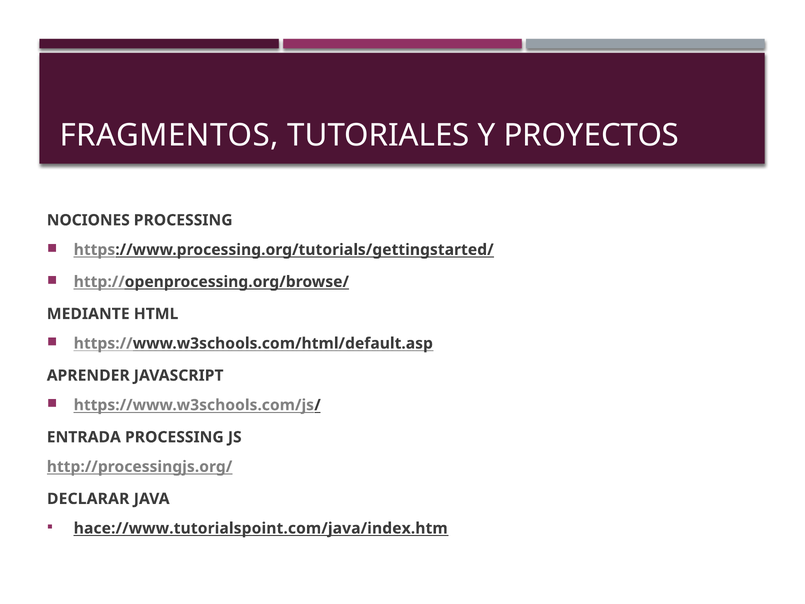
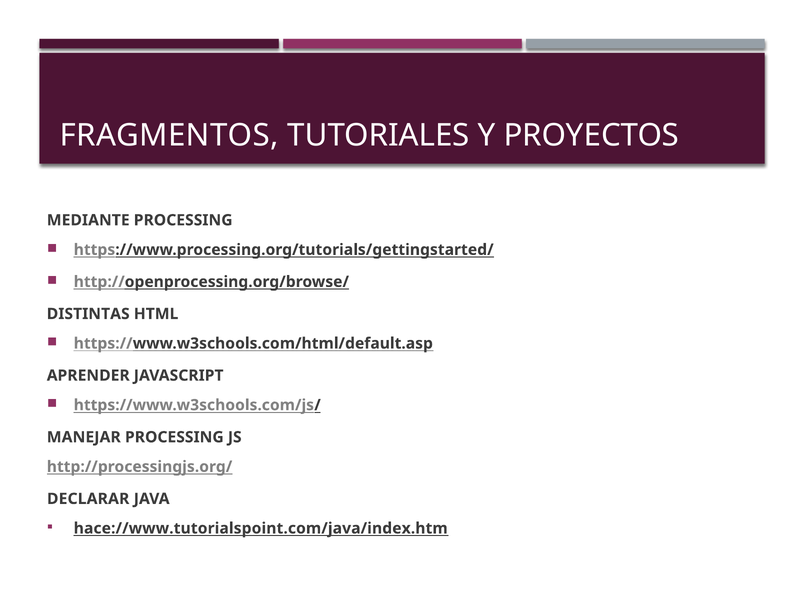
NOCIONES: NOCIONES -> MEDIANTE
MEDIANTE: MEDIANTE -> DISTINTAS
ENTRADA: ENTRADA -> MANEJAR
